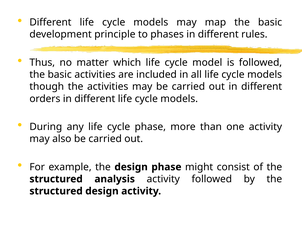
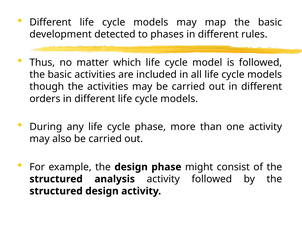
principle: principle -> detected
